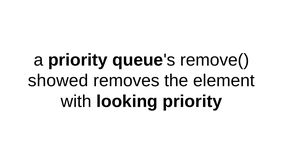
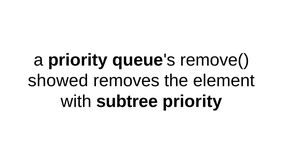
looking: looking -> subtree
